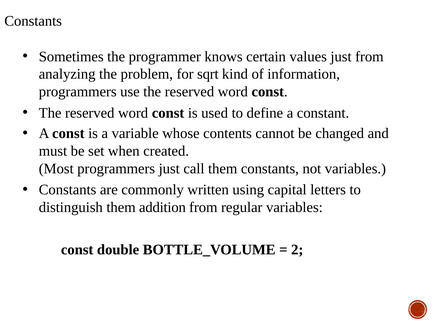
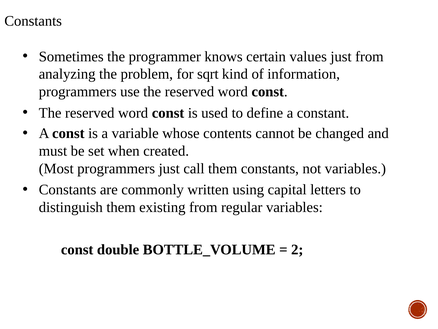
addition: addition -> existing
